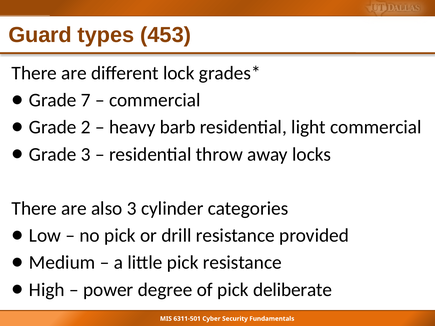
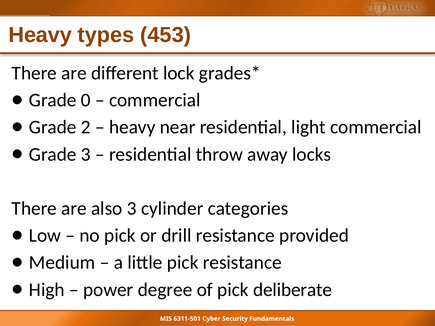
Guard at (40, 35): Guard -> Heavy
7: 7 -> 0
barb: barb -> near
